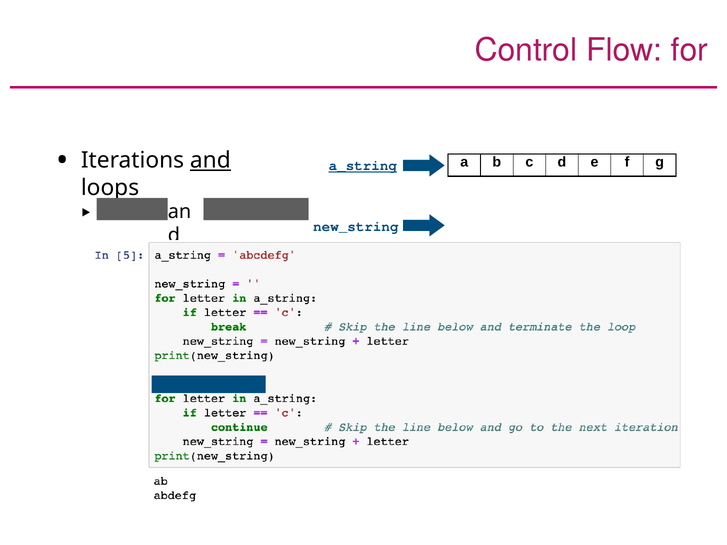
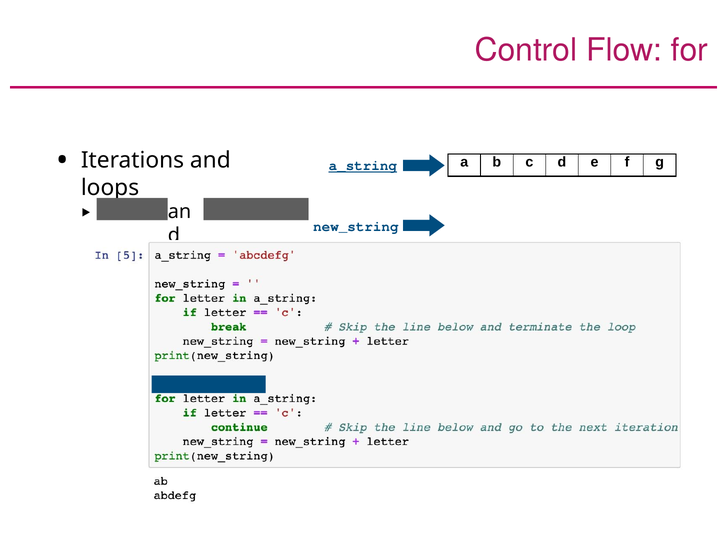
and underline: present -> none
